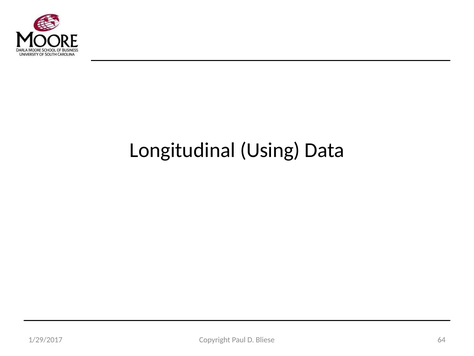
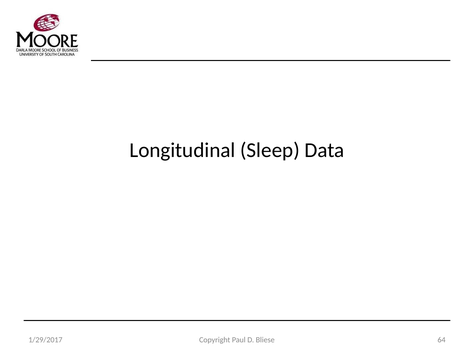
Using: Using -> Sleep
